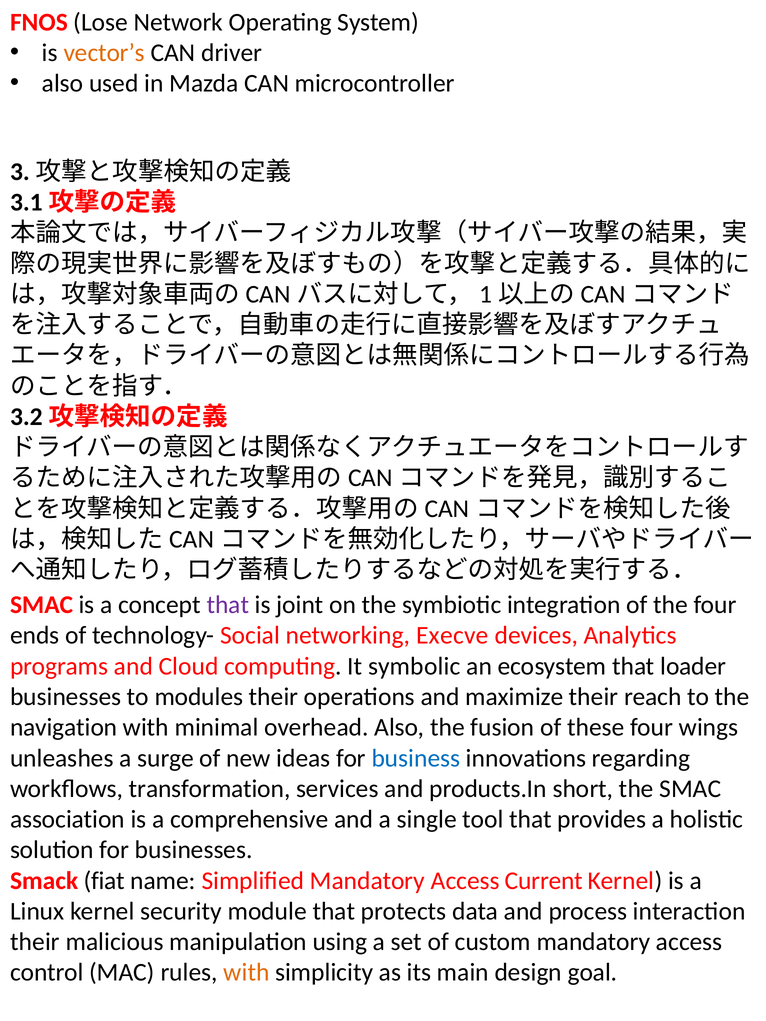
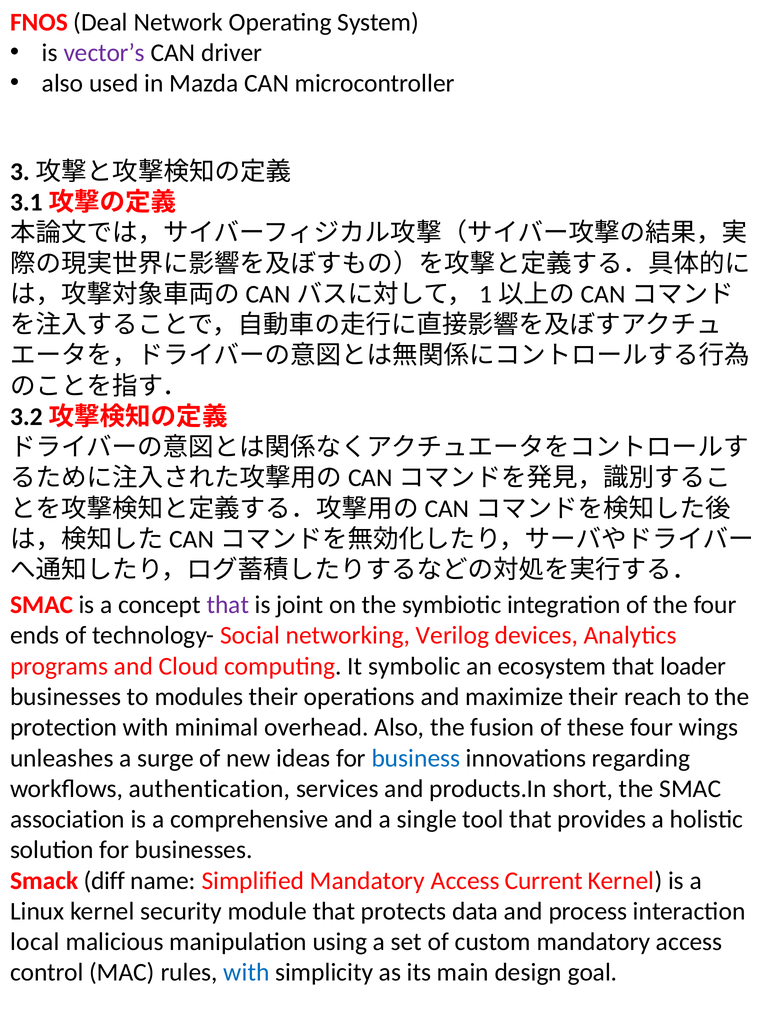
Lose: Lose -> Deal
vector’s colour: orange -> purple
Execve: Execve -> Verilog
navigation: navigation -> protection
transformation: transformation -> authentication
fiat: fiat -> diff
their at (35, 942): their -> local
with at (246, 973) colour: orange -> blue
